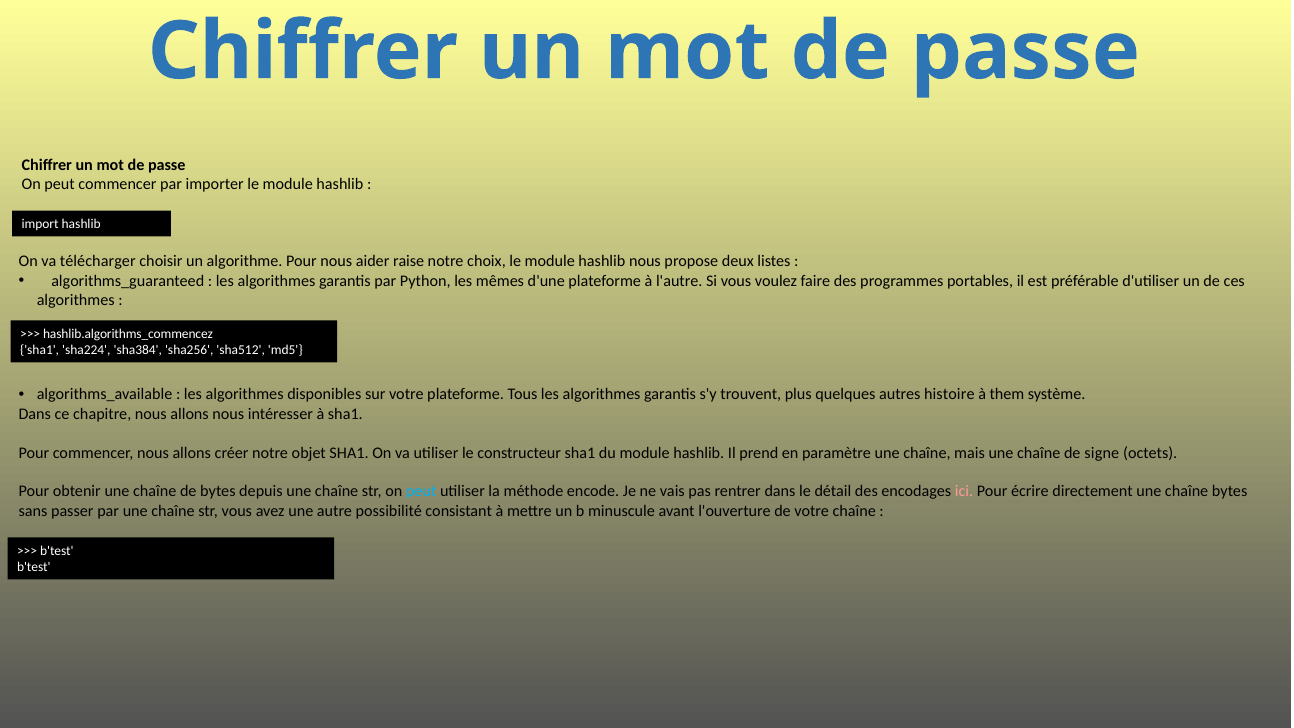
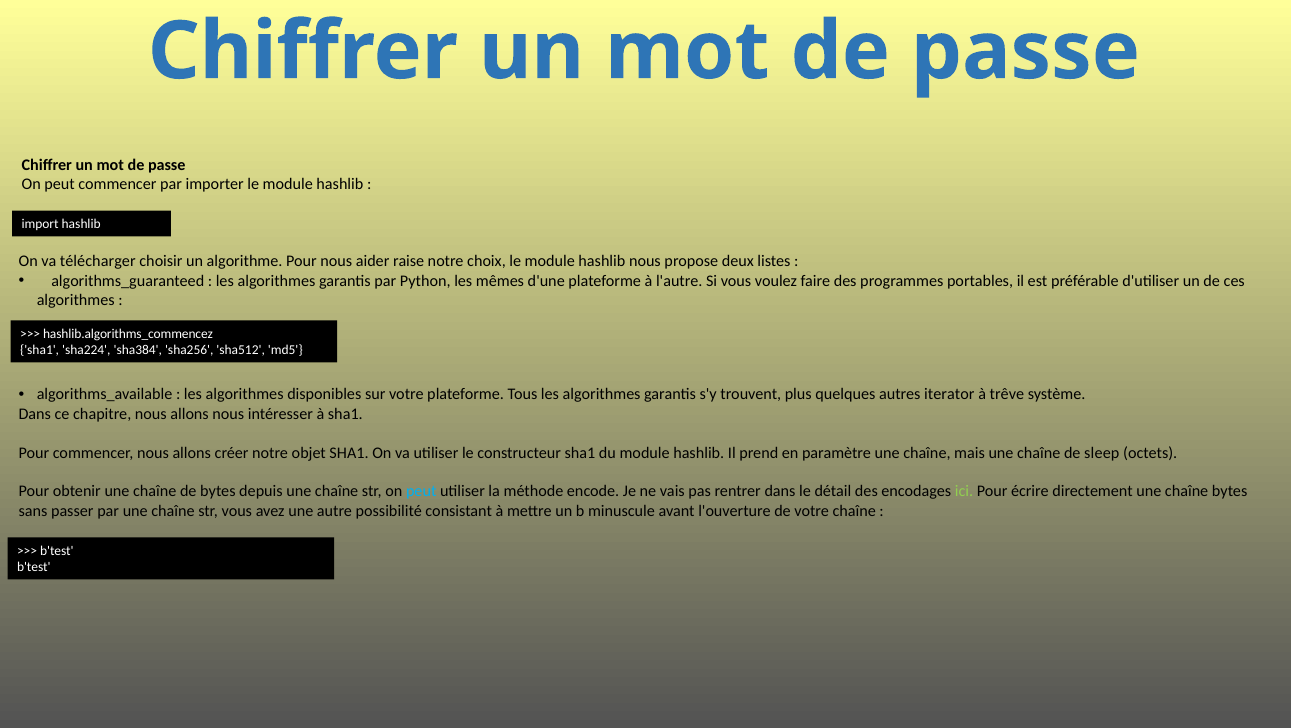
histoire: histoire -> iterator
them: them -> trêve
signe: signe -> sleep
ici colour: pink -> light green
